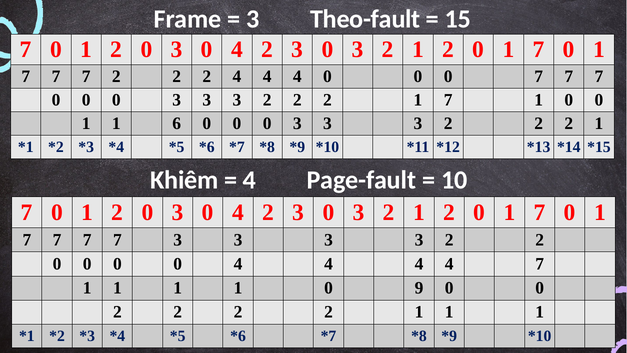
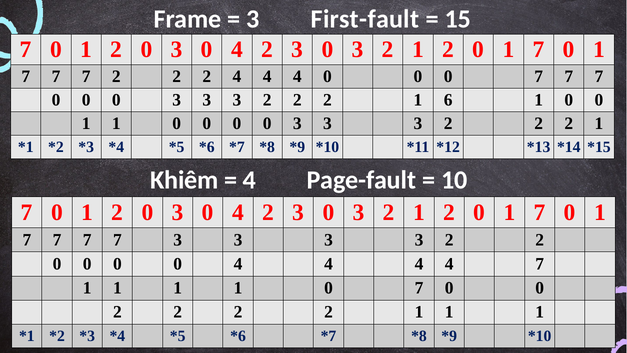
Theo-fault: Theo-fault -> First-fault
2 1 7: 7 -> 6
6 at (177, 124): 6 -> 0
1 0 9: 9 -> 7
